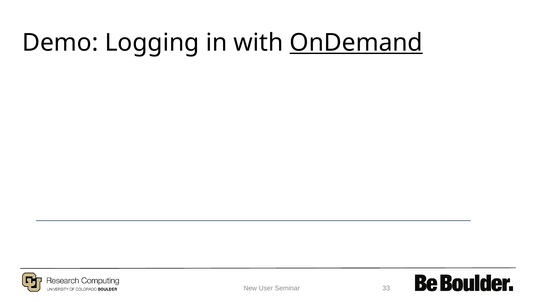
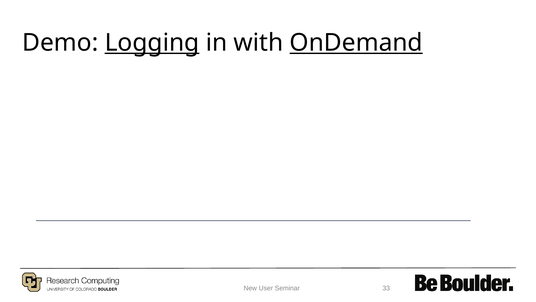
Logging underline: none -> present
